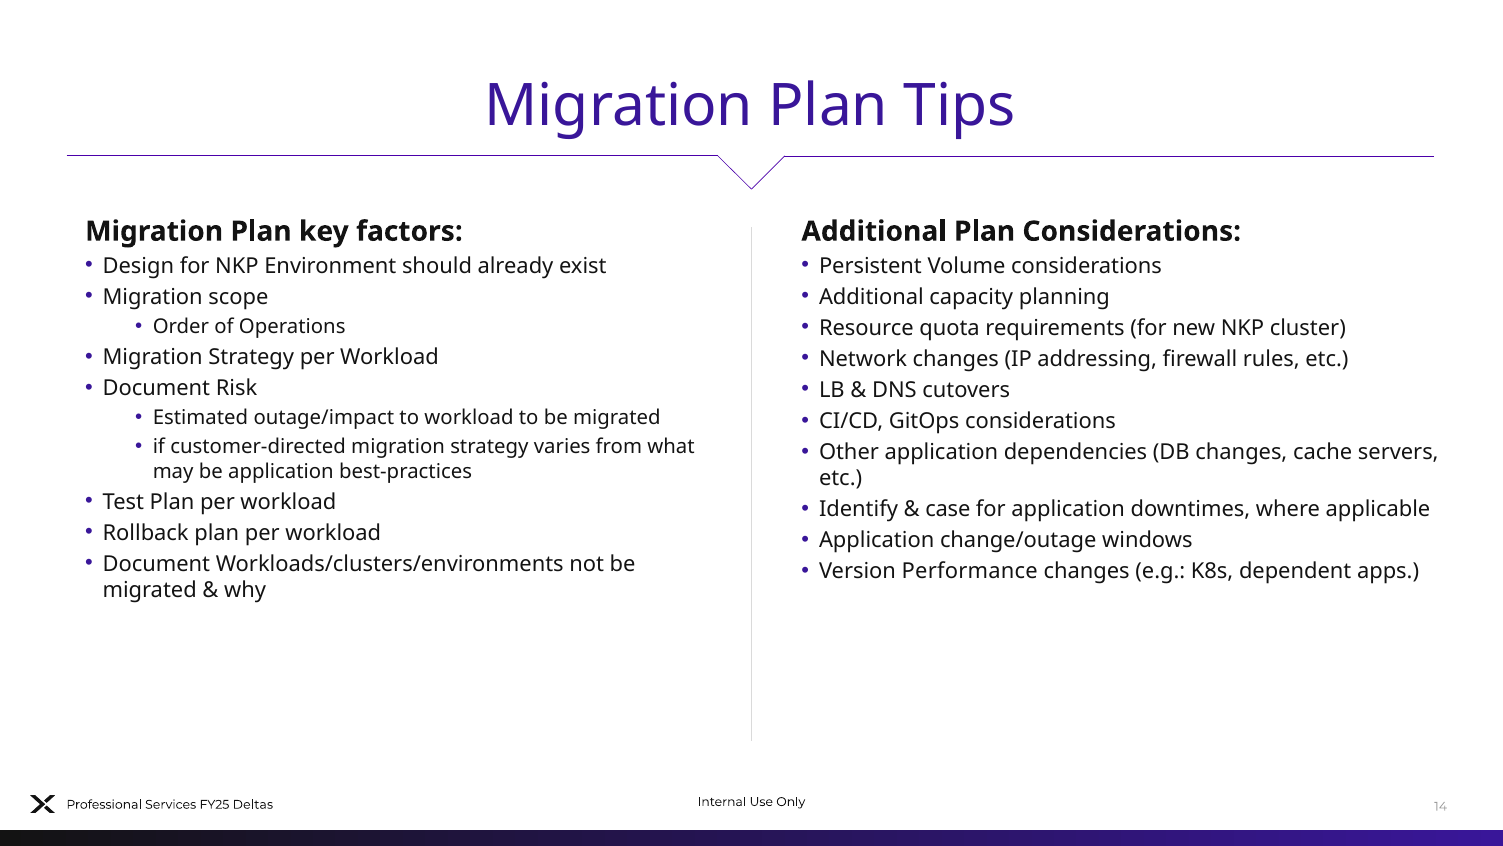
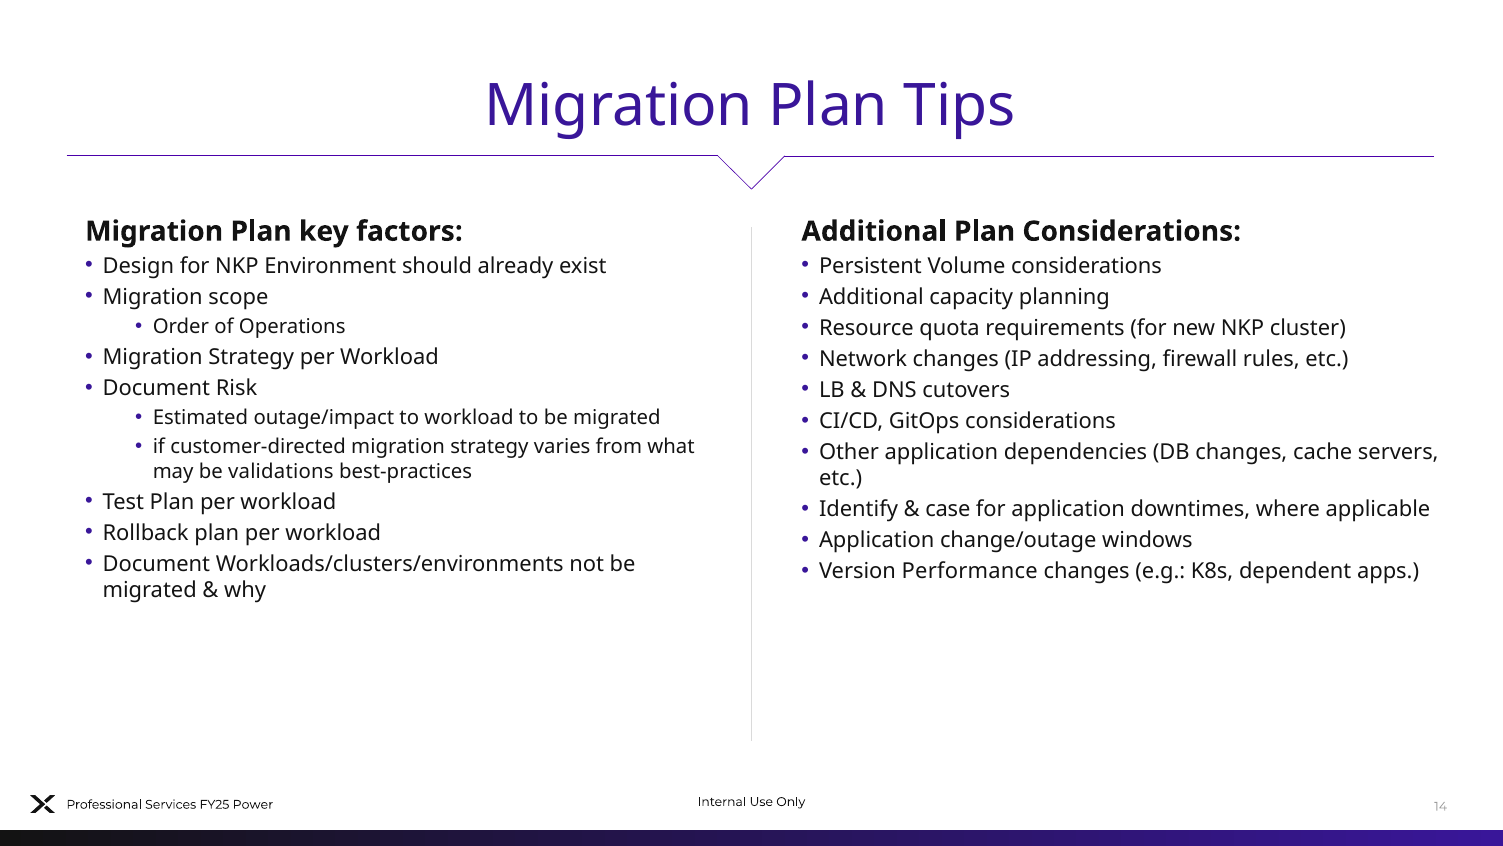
be application: application -> validations
Deltas: Deltas -> Power
